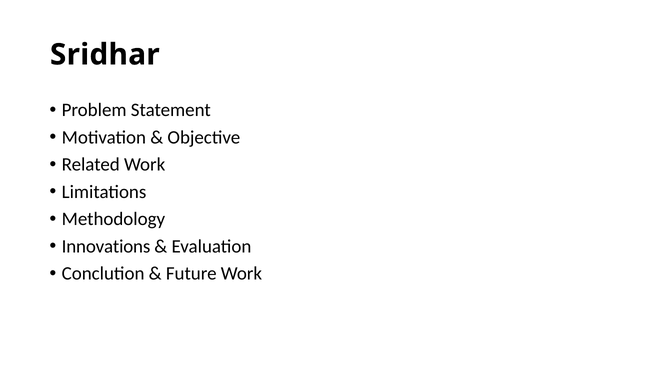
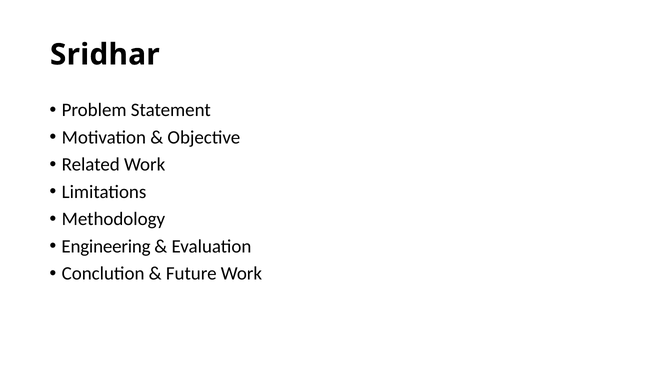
Innovations: Innovations -> Engineering
